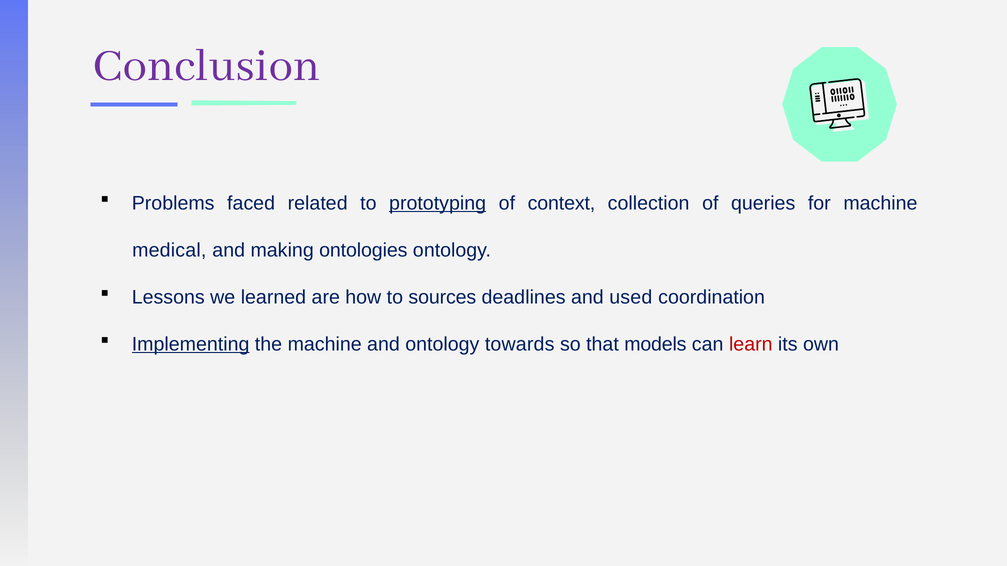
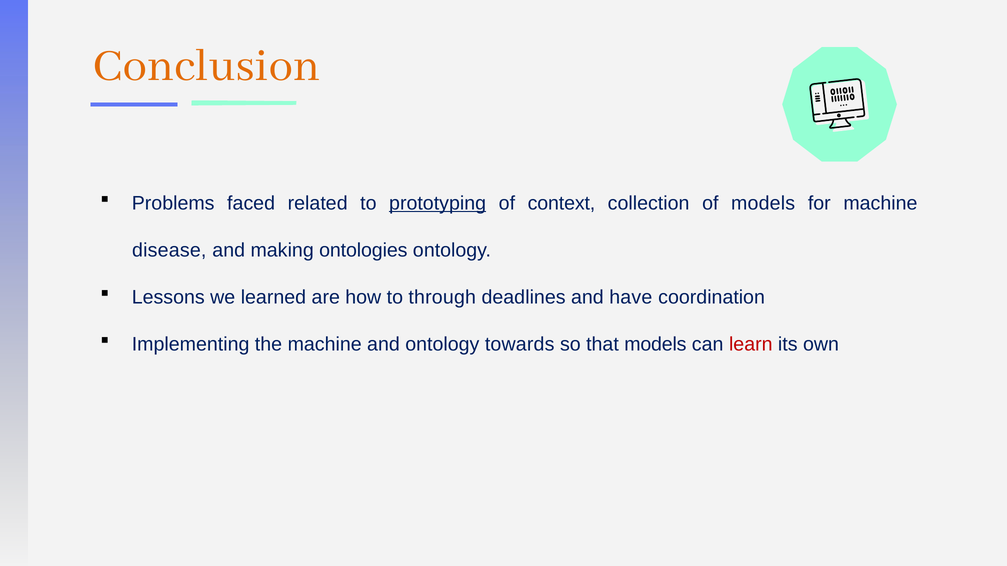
Conclusion colour: purple -> orange
of queries: queries -> models
medical: medical -> disease
sources: sources -> through
used: used -> have
Implementing underline: present -> none
